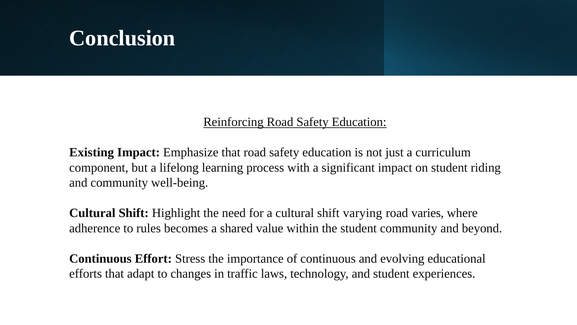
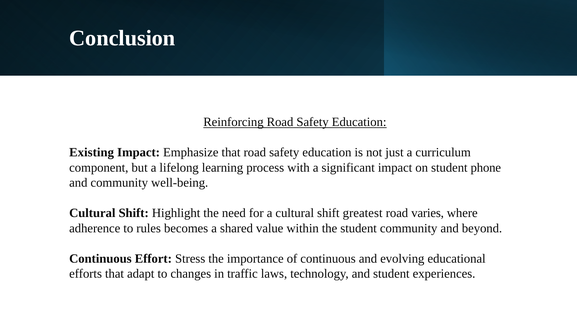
riding: riding -> phone
varying: varying -> greatest
